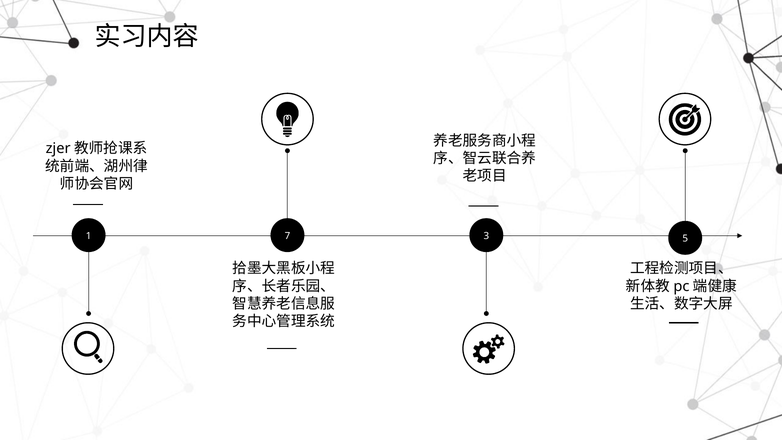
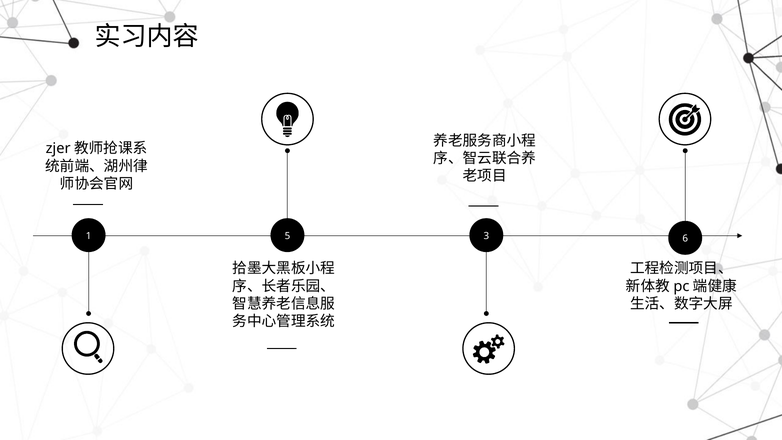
7: 7 -> 5
5: 5 -> 6
